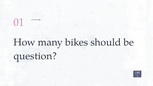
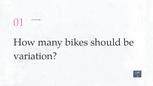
question: question -> variation
